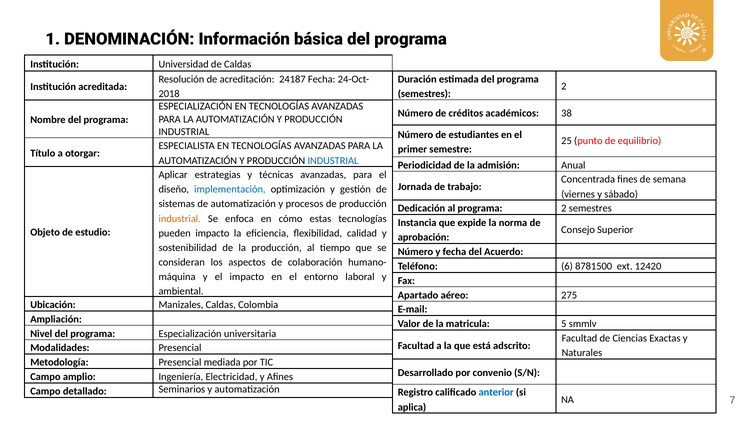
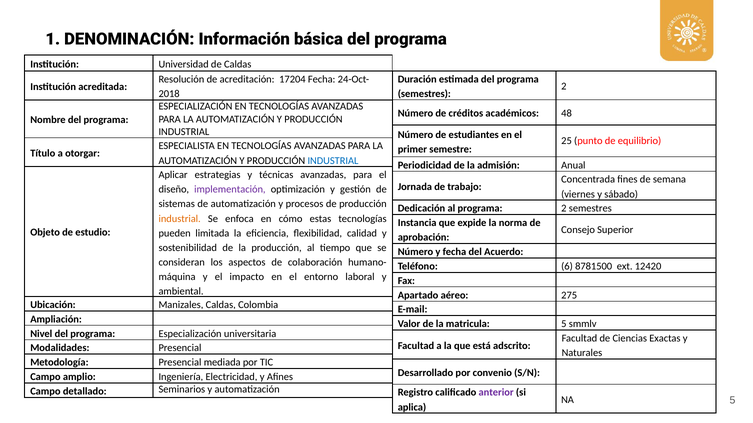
24187: 24187 -> 17204
38: 38 -> 48
implementación colour: blue -> purple
pueden impacto: impacto -> limitada
anterior colour: blue -> purple
NA 7: 7 -> 5
